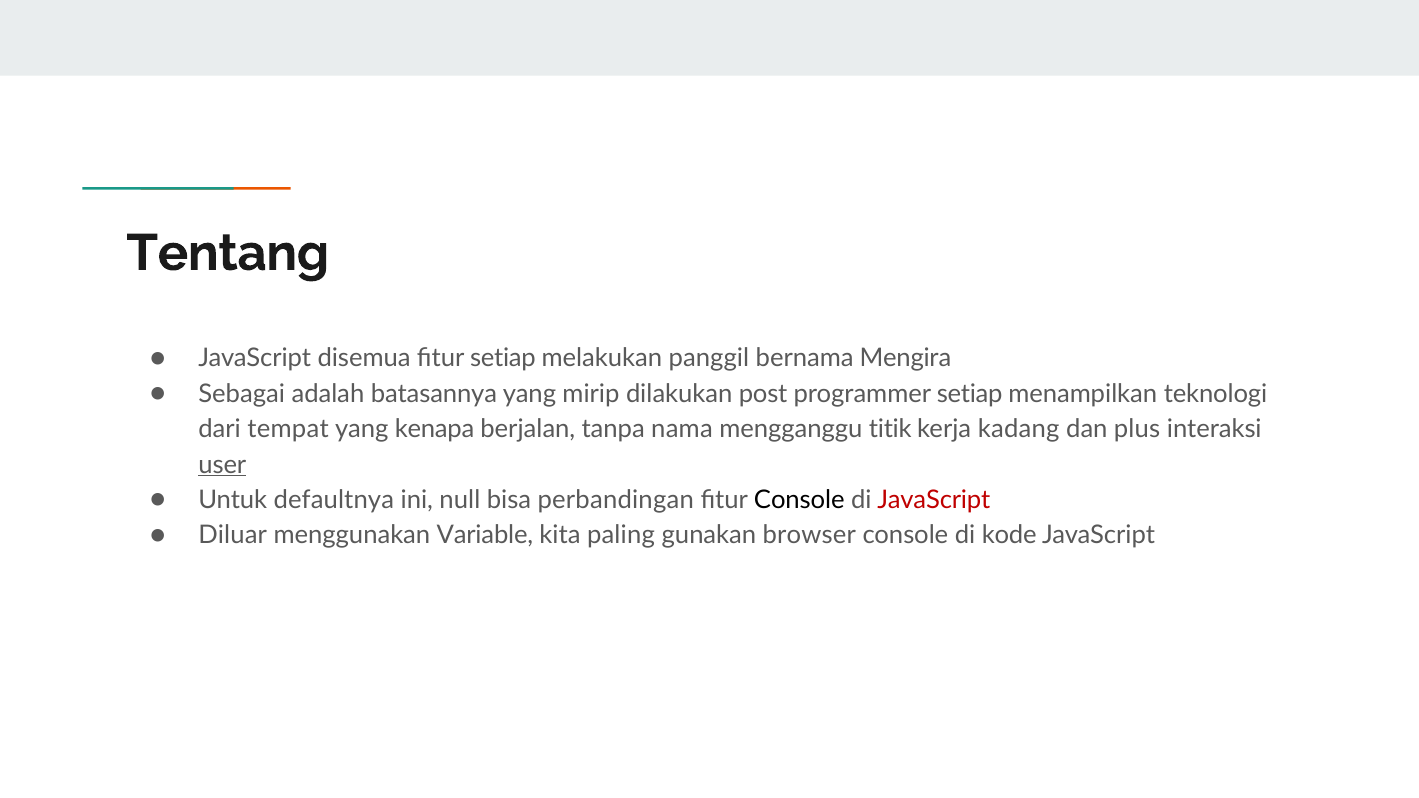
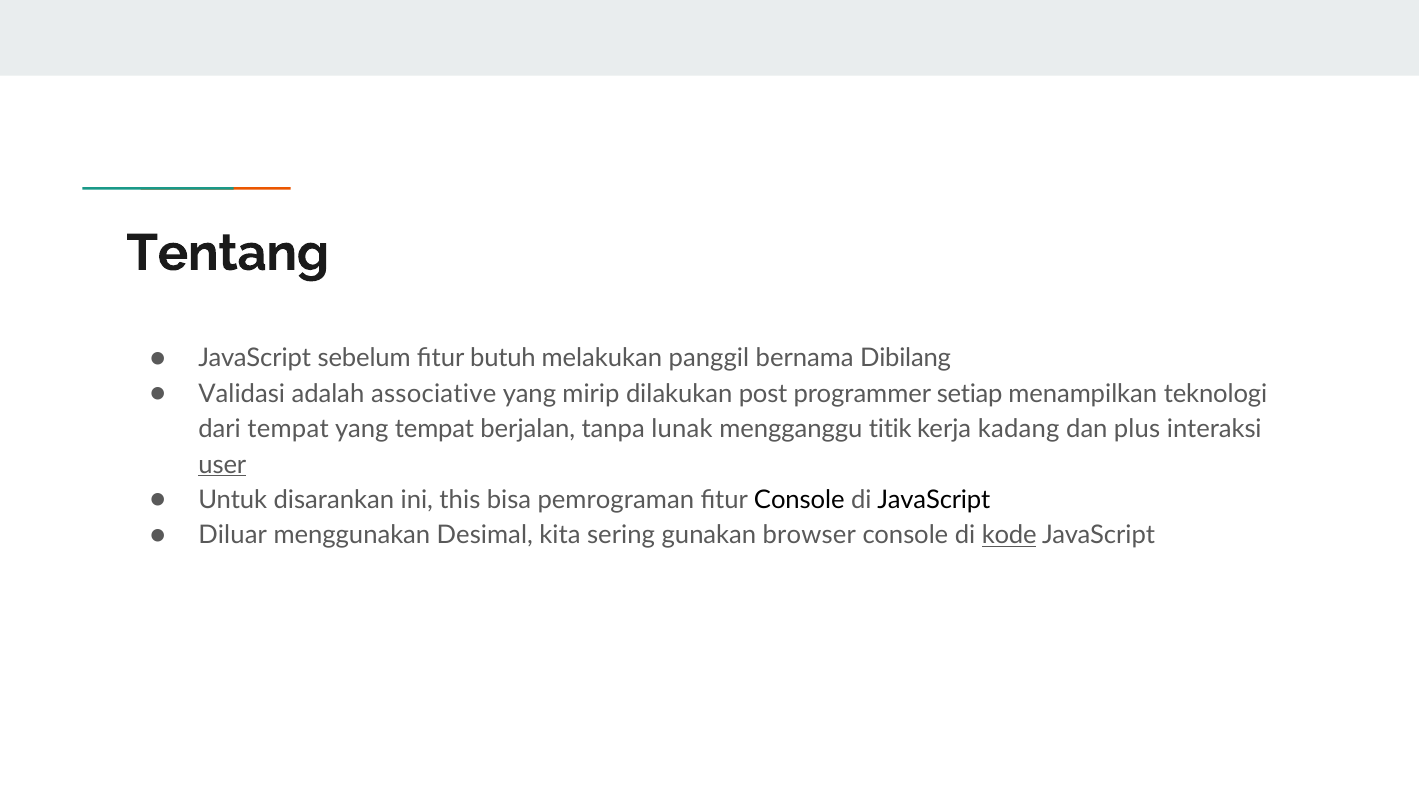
disemua: disemua -> sebelum
fitur setiap: setiap -> butuh
Mengira: Mengira -> Dibilang
Sebagai: Sebagai -> Validasi
batasannya: batasannya -> associative
yang kenapa: kenapa -> tempat
nama: nama -> lunak
defaultnya: defaultnya -> disarankan
null: null -> this
perbandingan: perbandingan -> pemrograman
JavaScript at (934, 500) colour: red -> black
Variable: Variable -> Desimal
paling: paling -> sering
kode underline: none -> present
